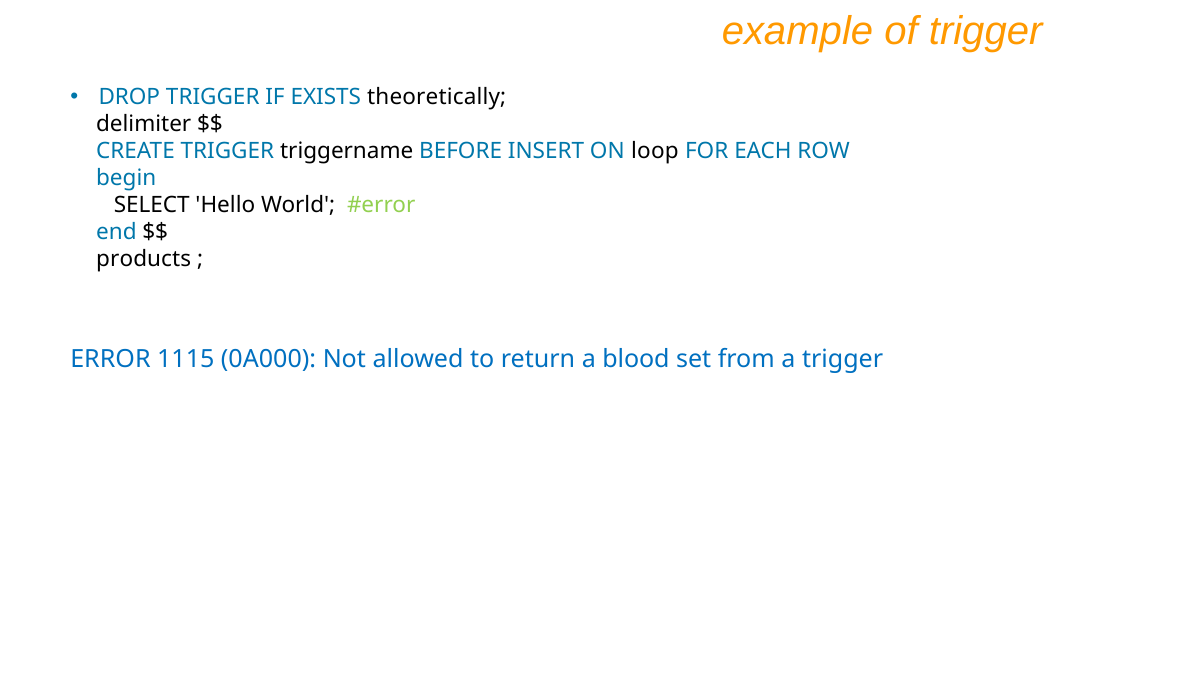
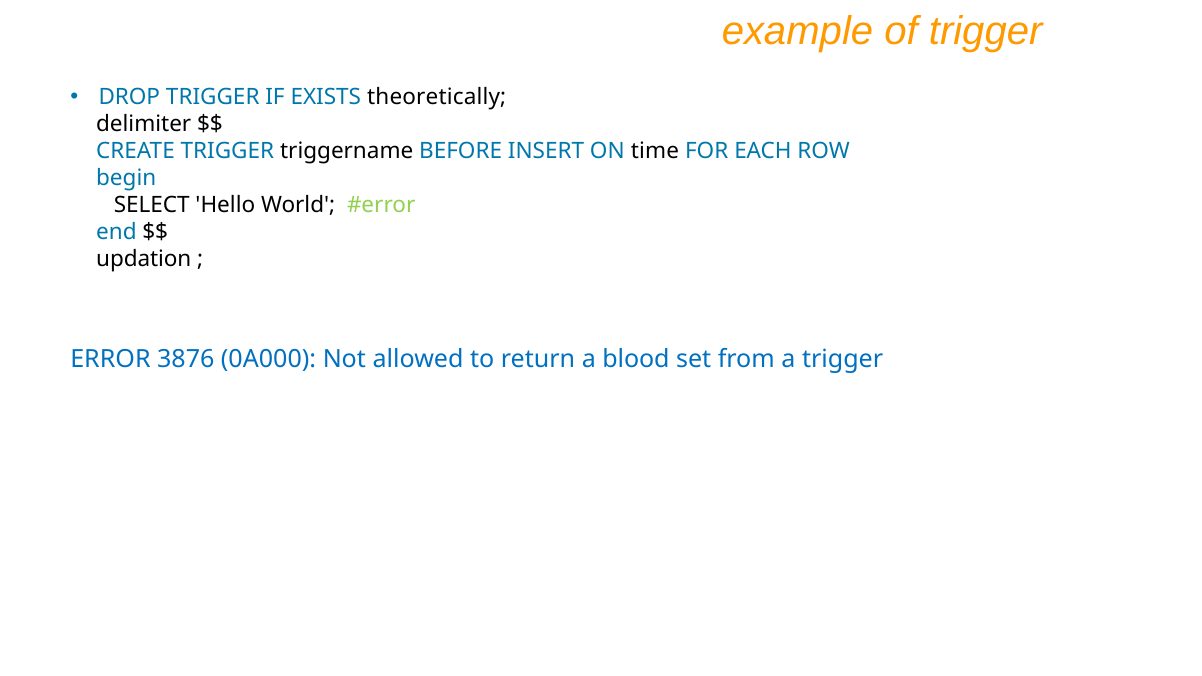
loop: loop -> time
products: products -> updation
1115: 1115 -> 3876
